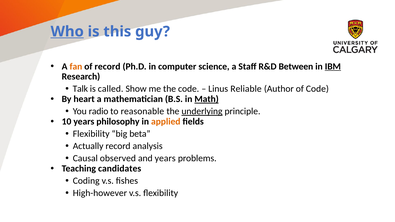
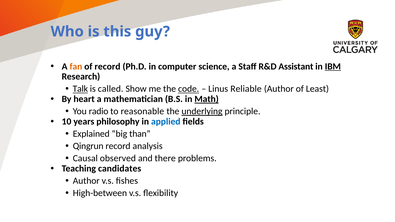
Who underline: present -> none
Between: Between -> Assistant
Talk underline: none -> present
code at (189, 89) underline: none -> present
of Code: Code -> Least
applied colour: orange -> blue
Flexibility at (91, 134): Flexibility -> Explained
beta: beta -> than
Actually: Actually -> Qingrun
and years: years -> there
Coding at (86, 181): Coding -> Author
High-however: High-however -> High-between
